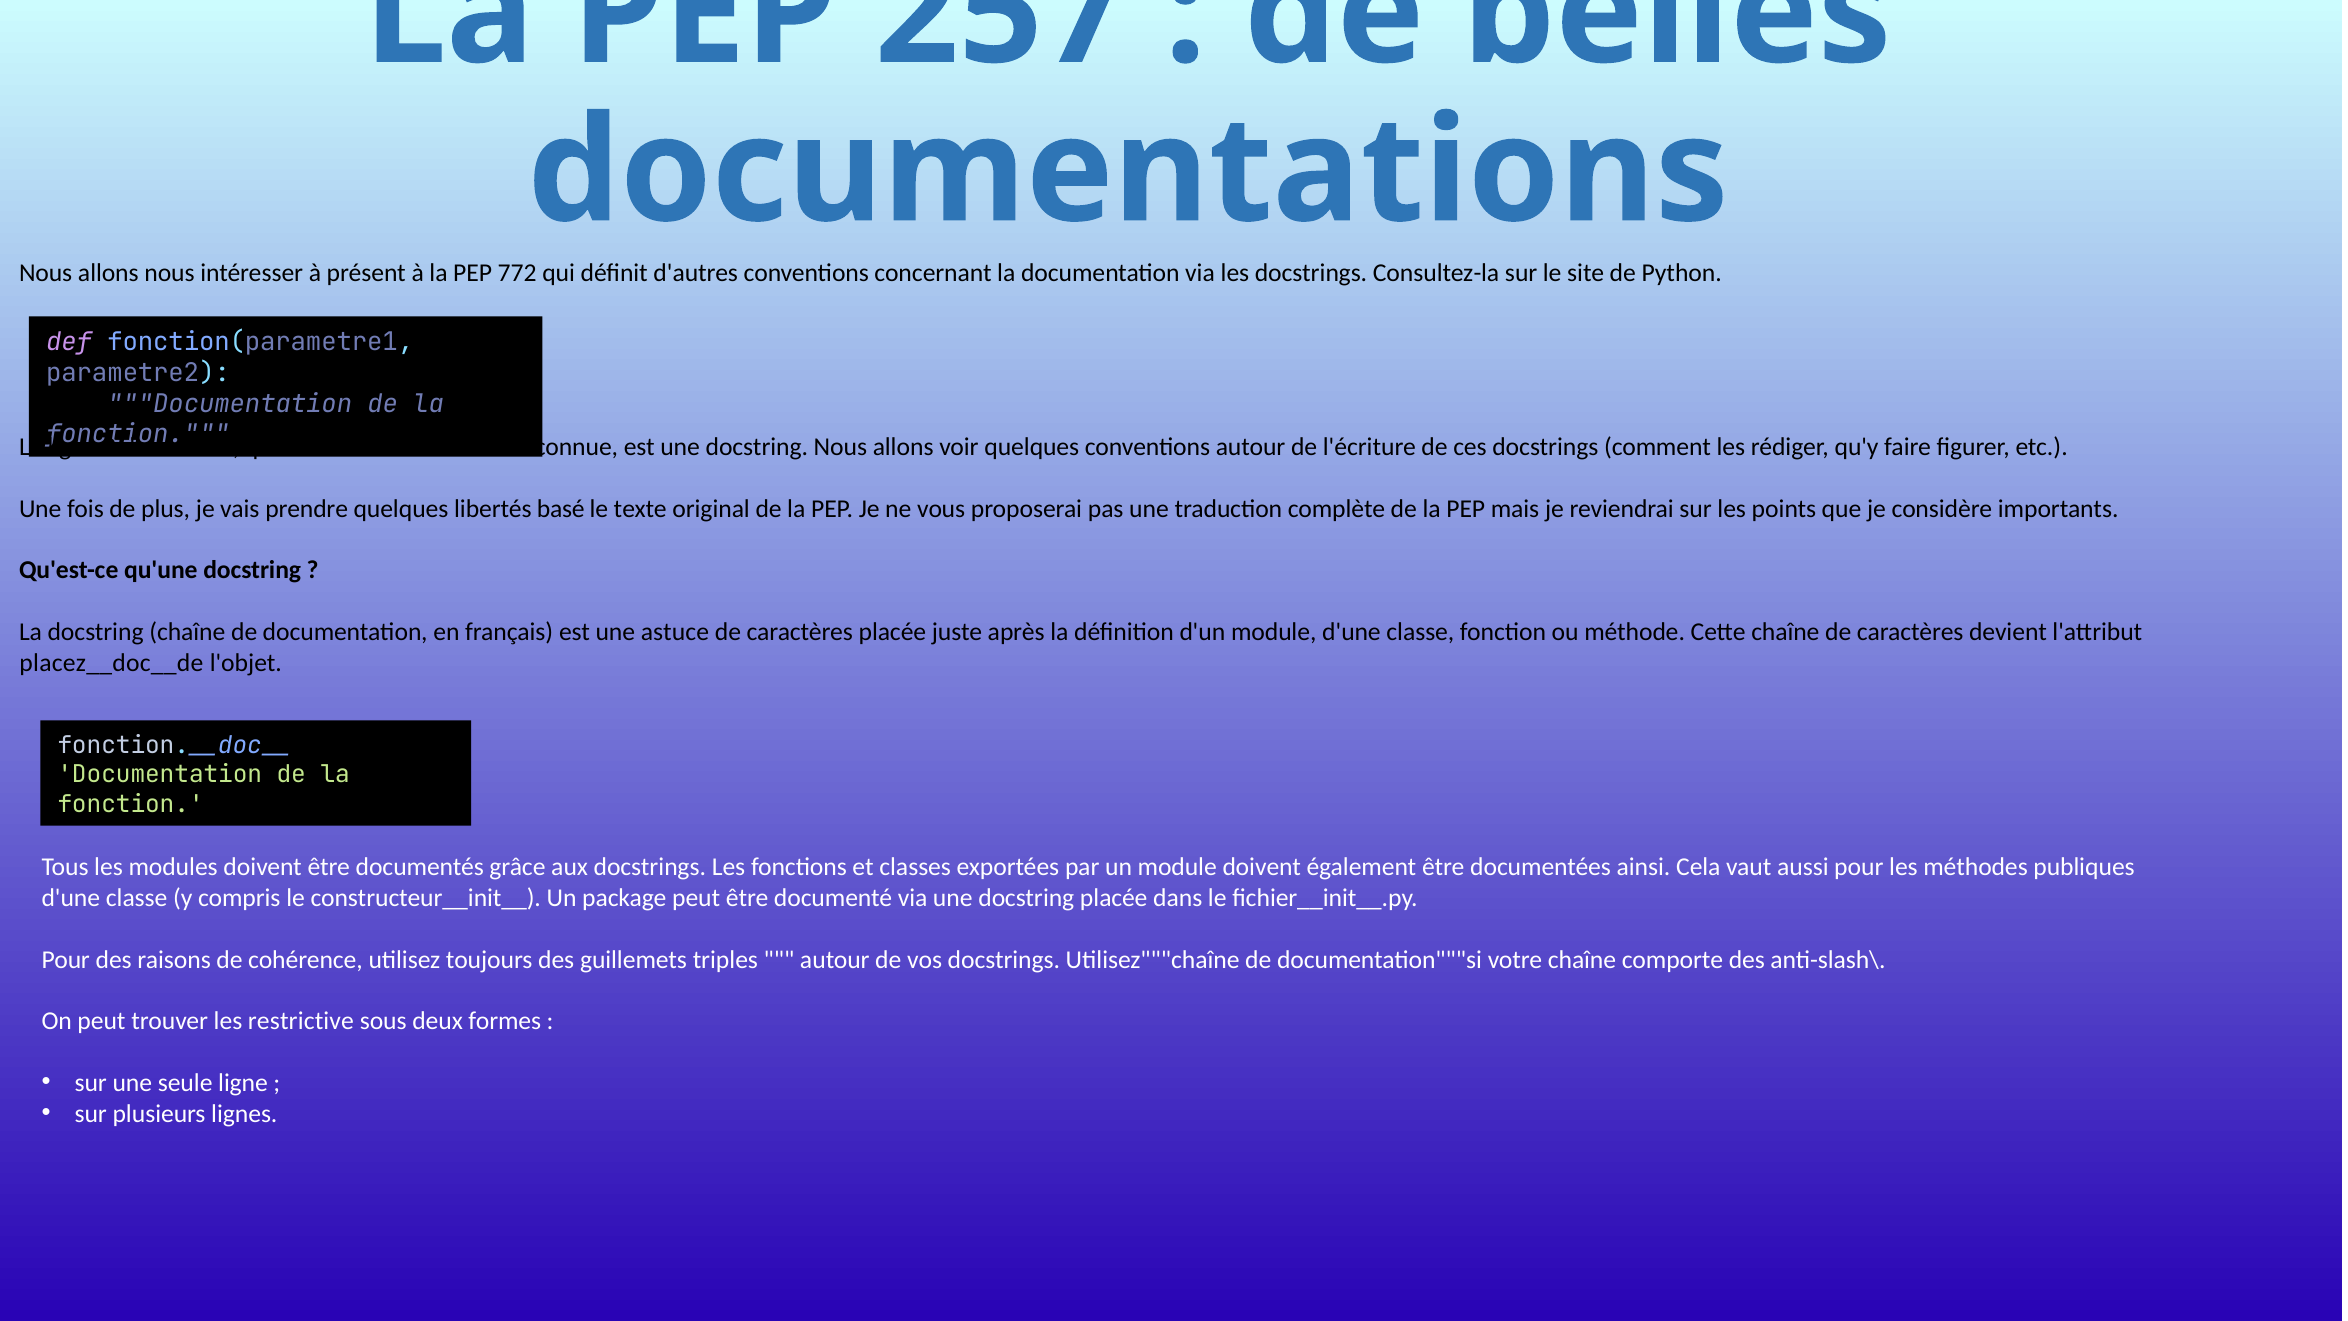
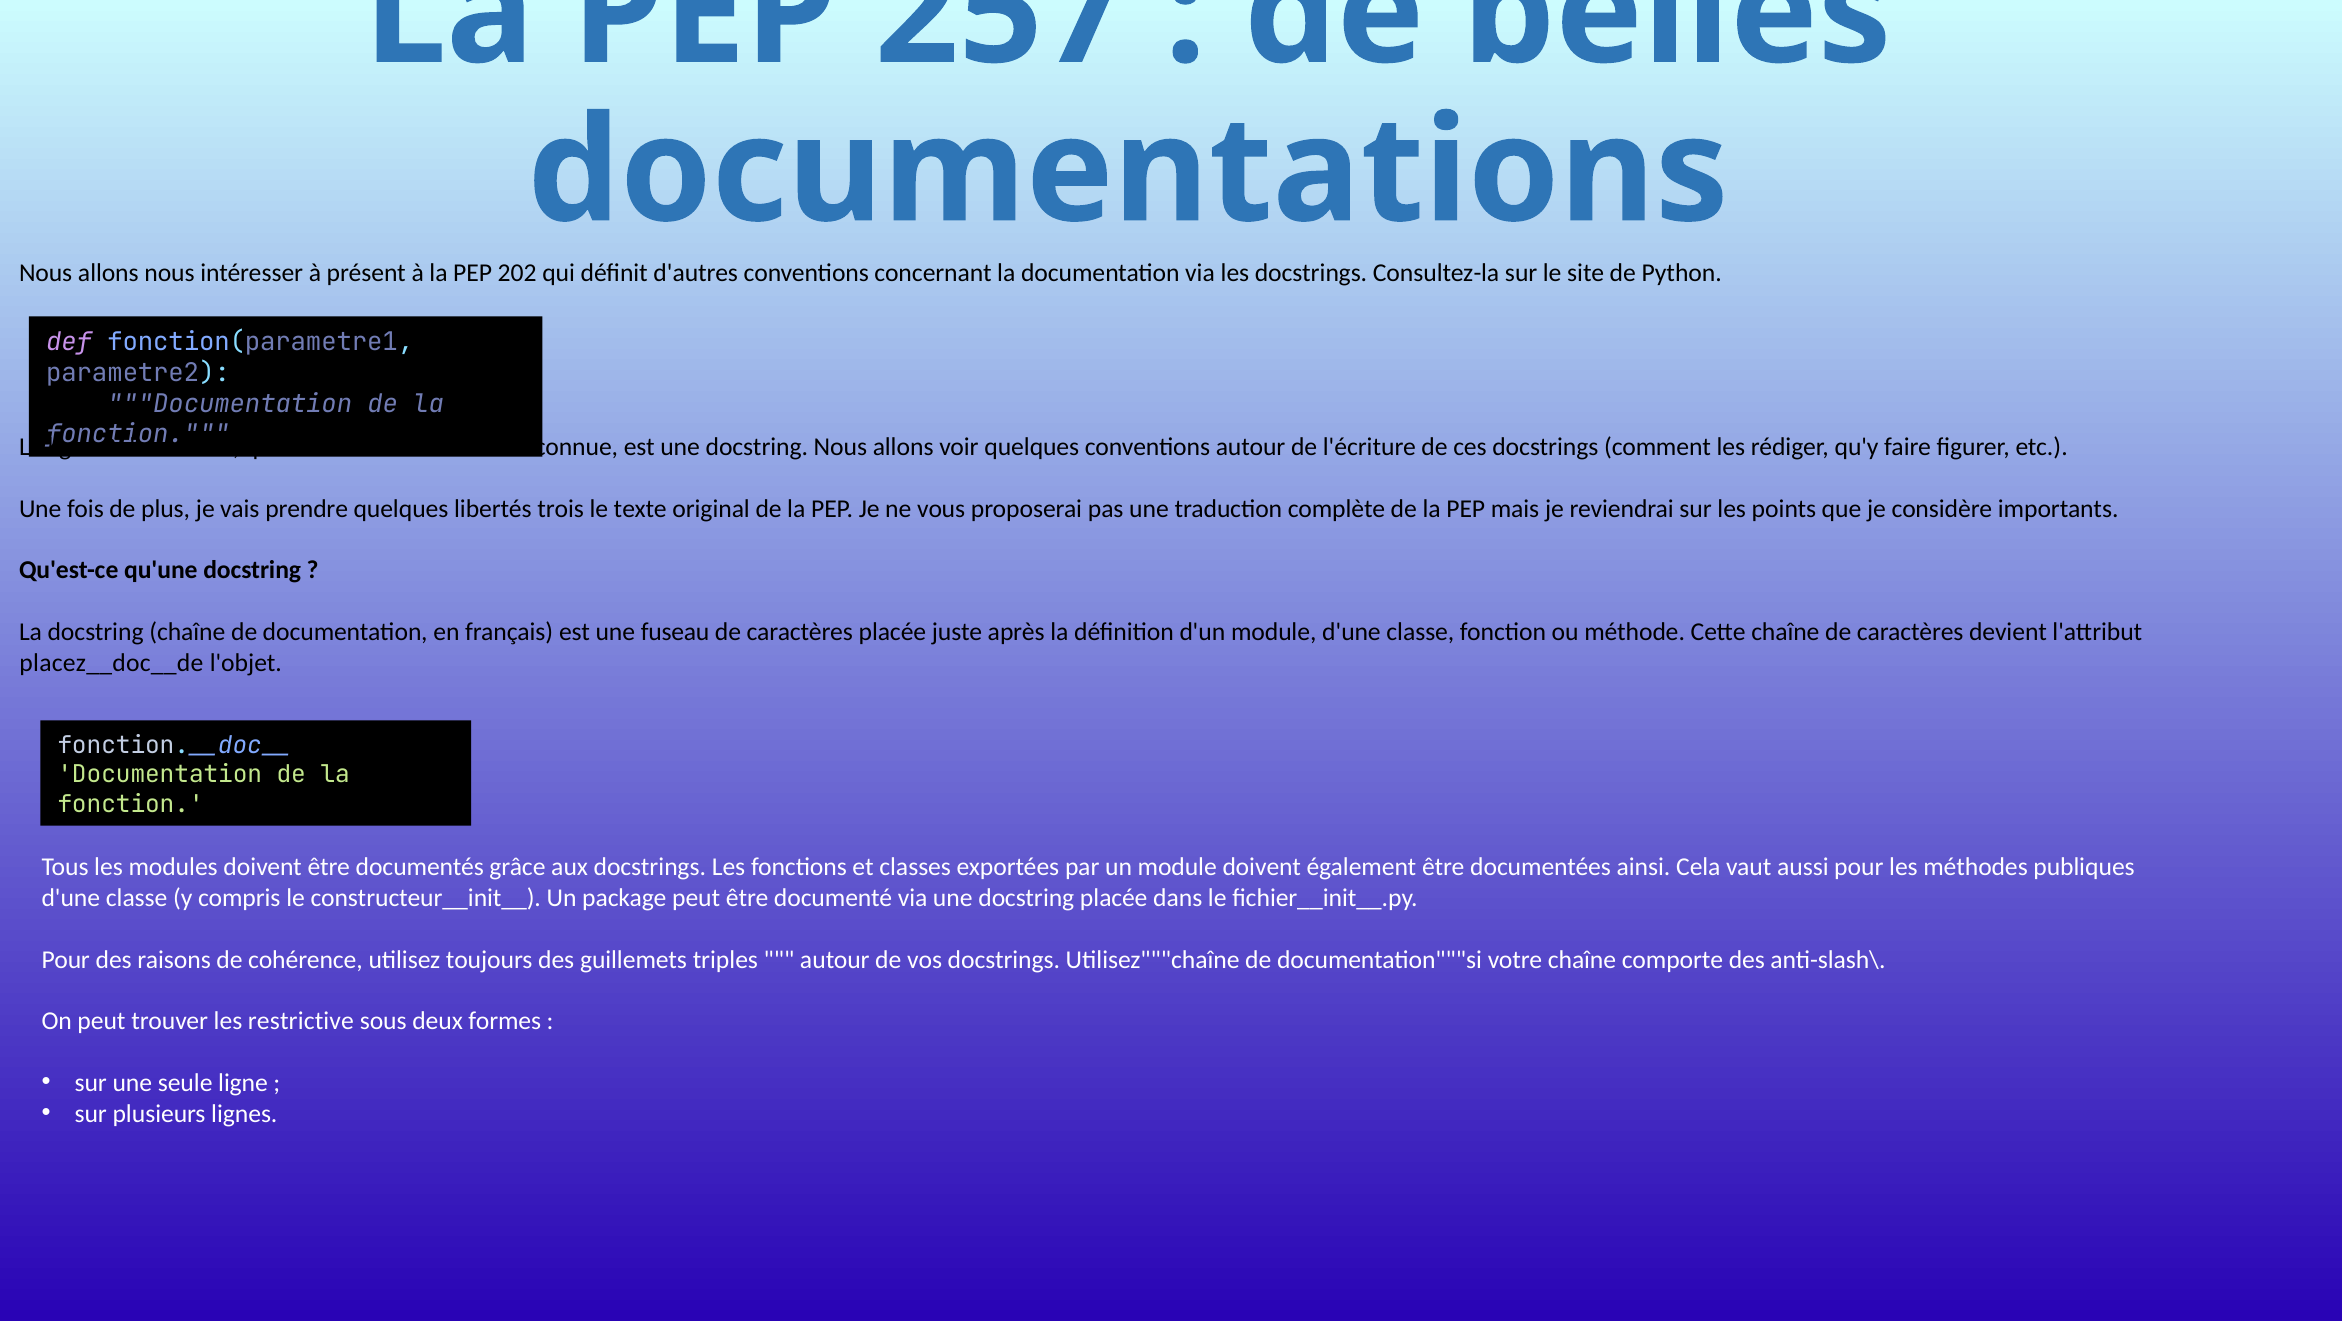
772: 772 -> 202
basé: basé -> trois
astuce: astuce -> fuseau
